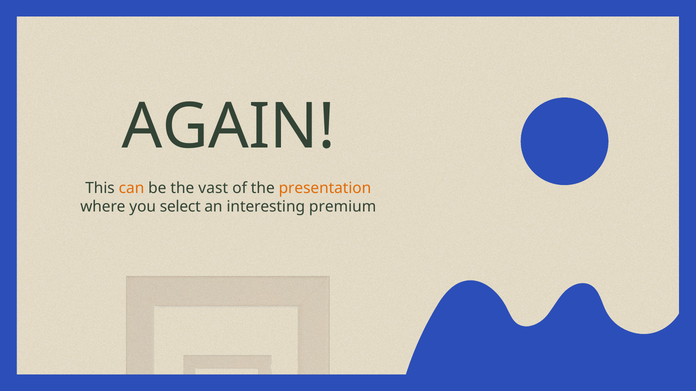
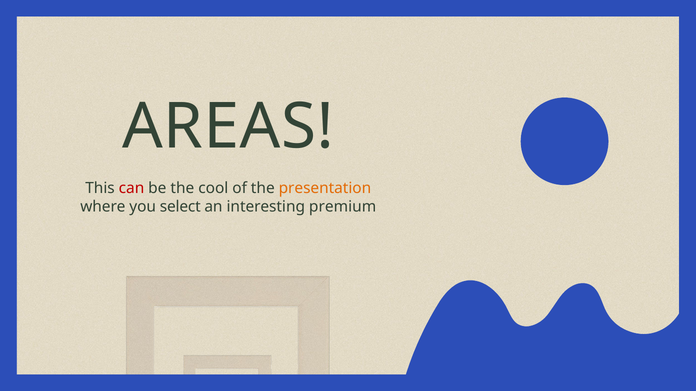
AGAIN: AGAIN -> AREAS
can colour: orange -> red
vast: vast -> cool
